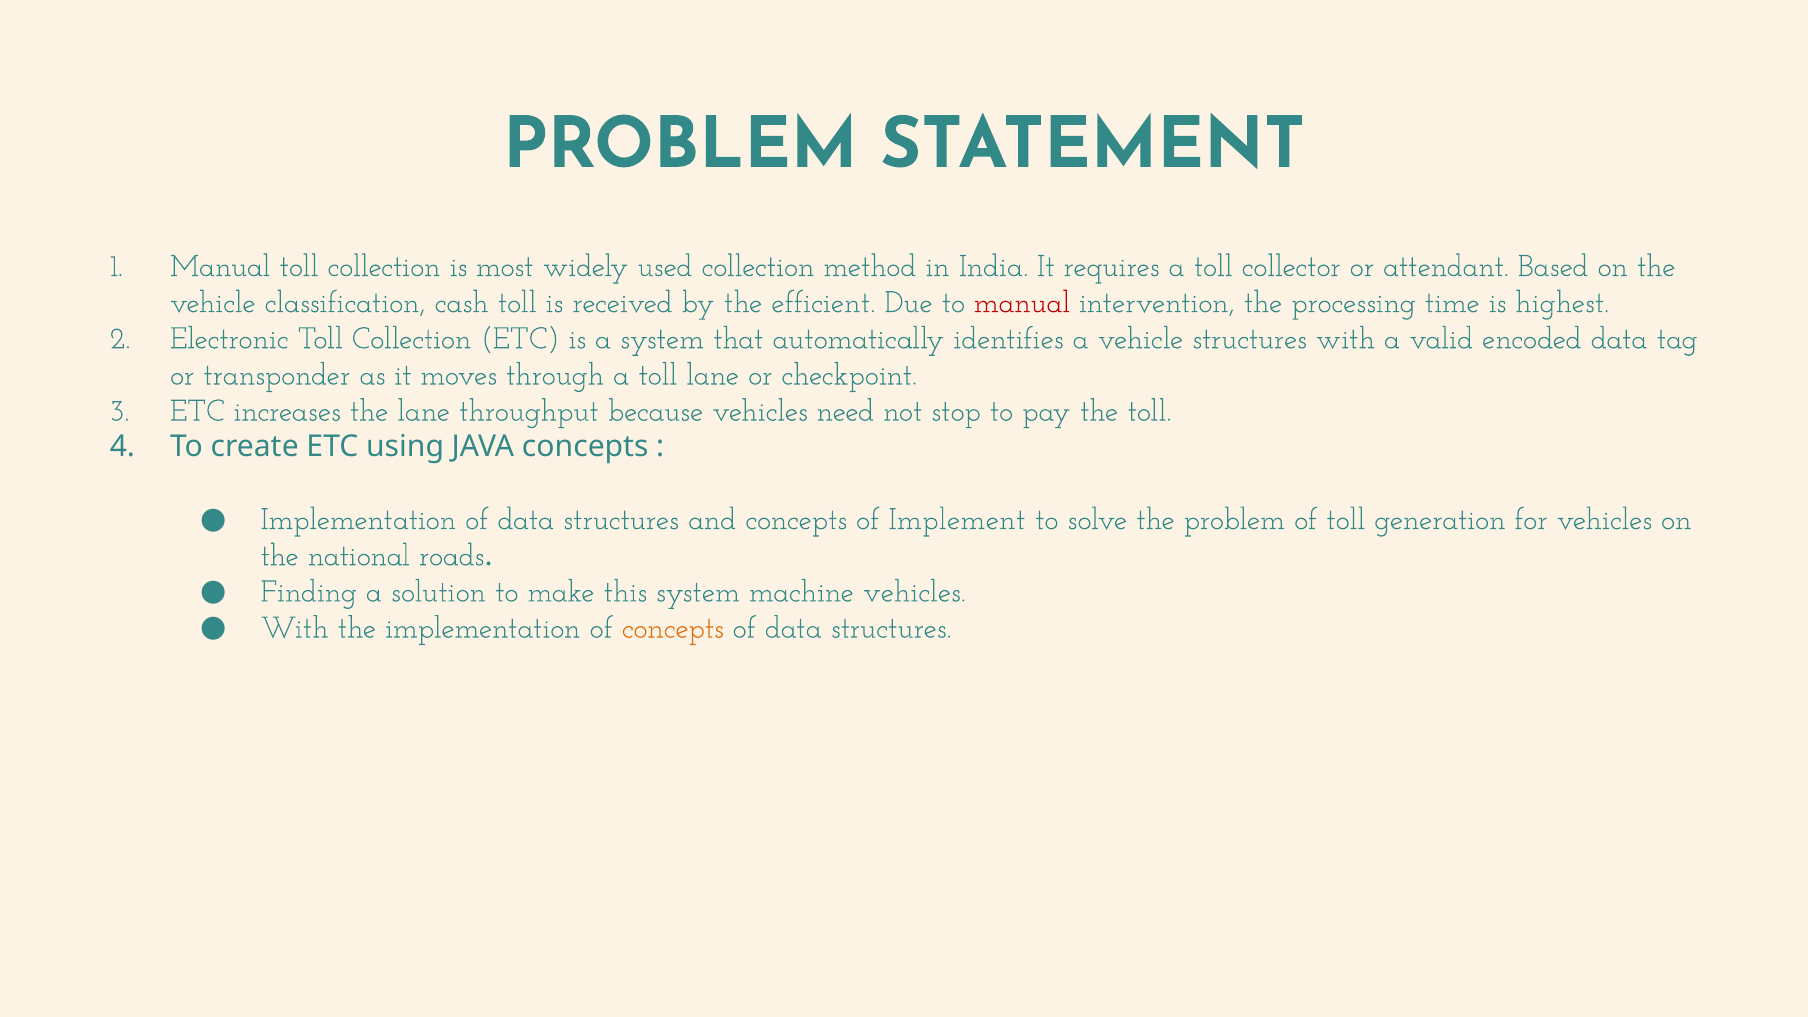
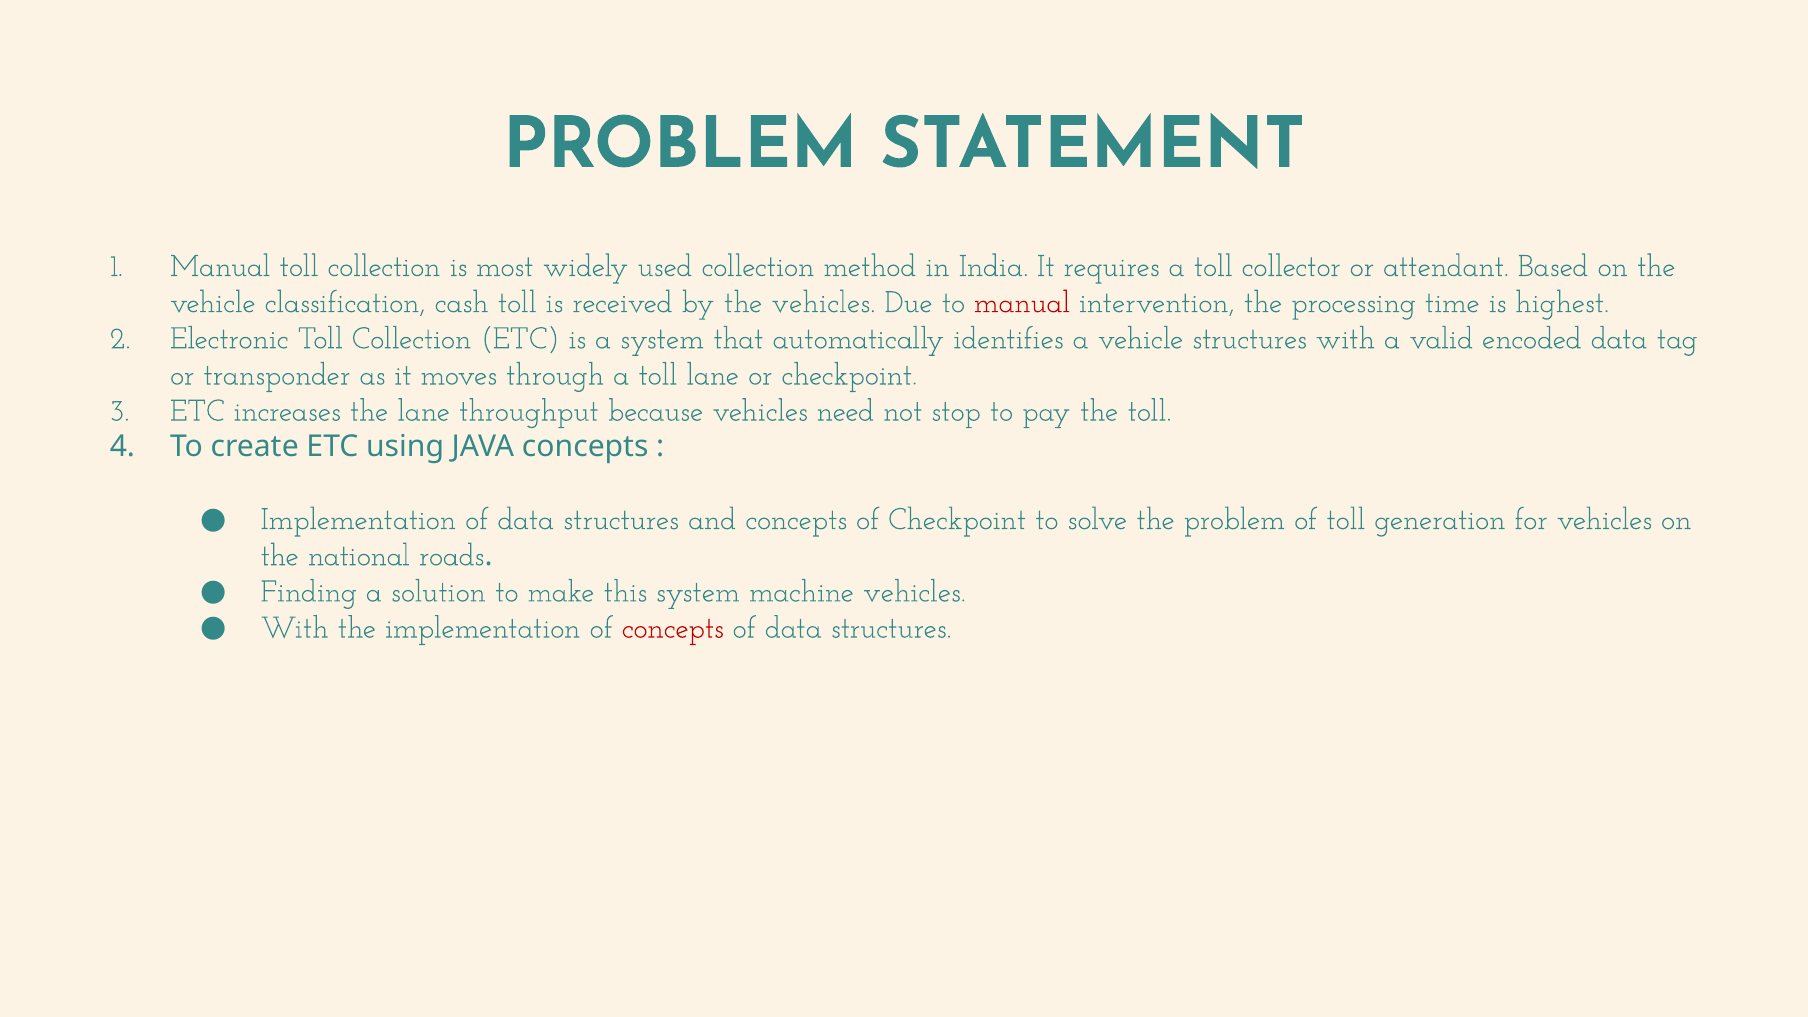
the efficient: efficient -> vehicles
of Implement: Implement -> Checkpoint
concepts at (673, 628) colour: orange -> red
